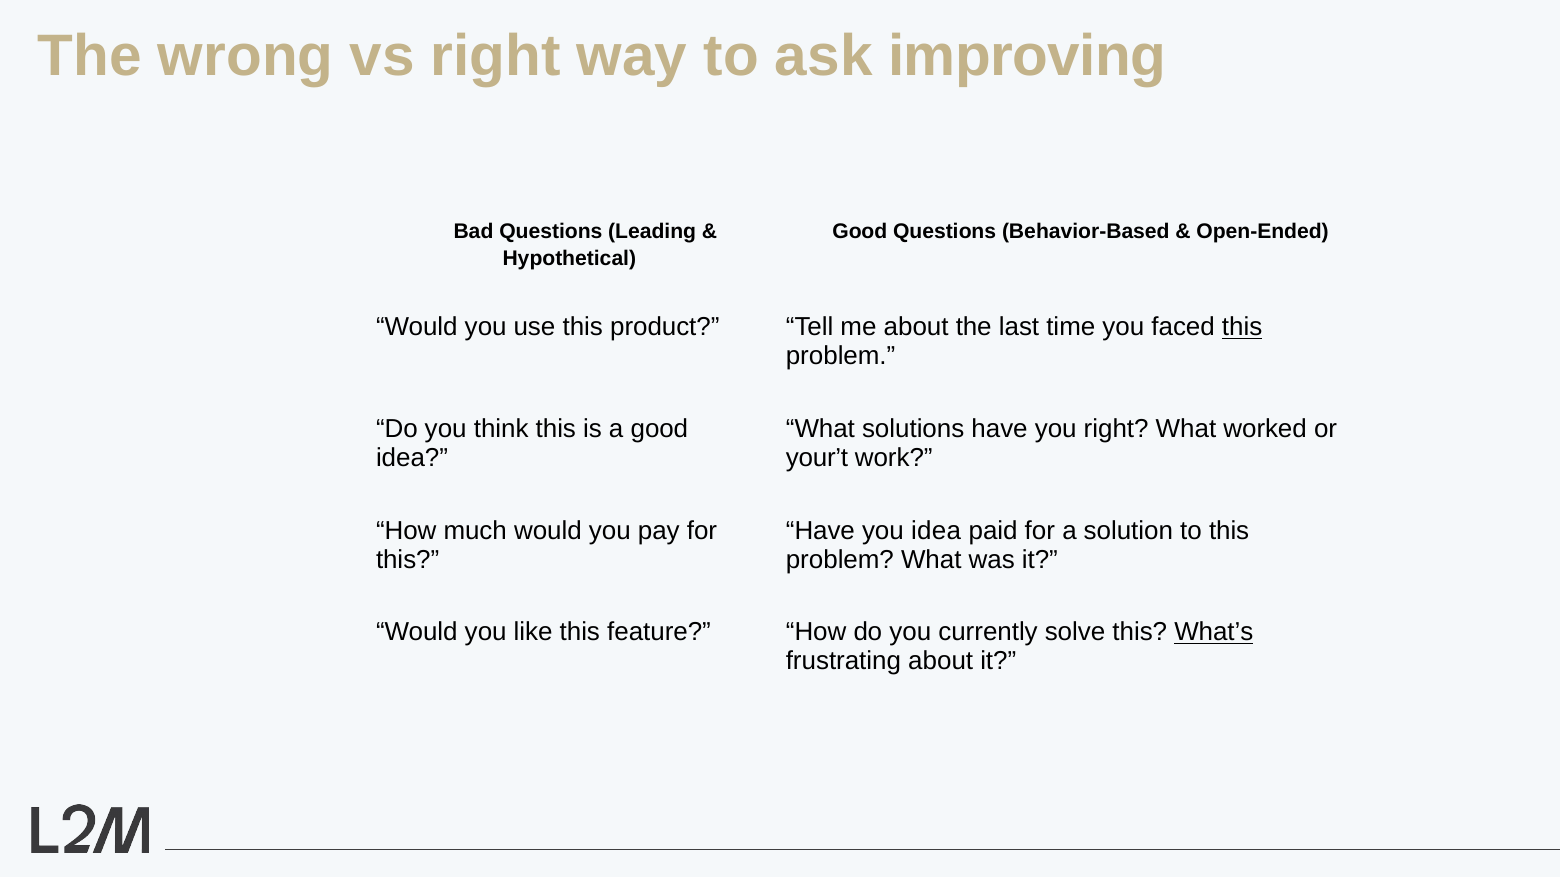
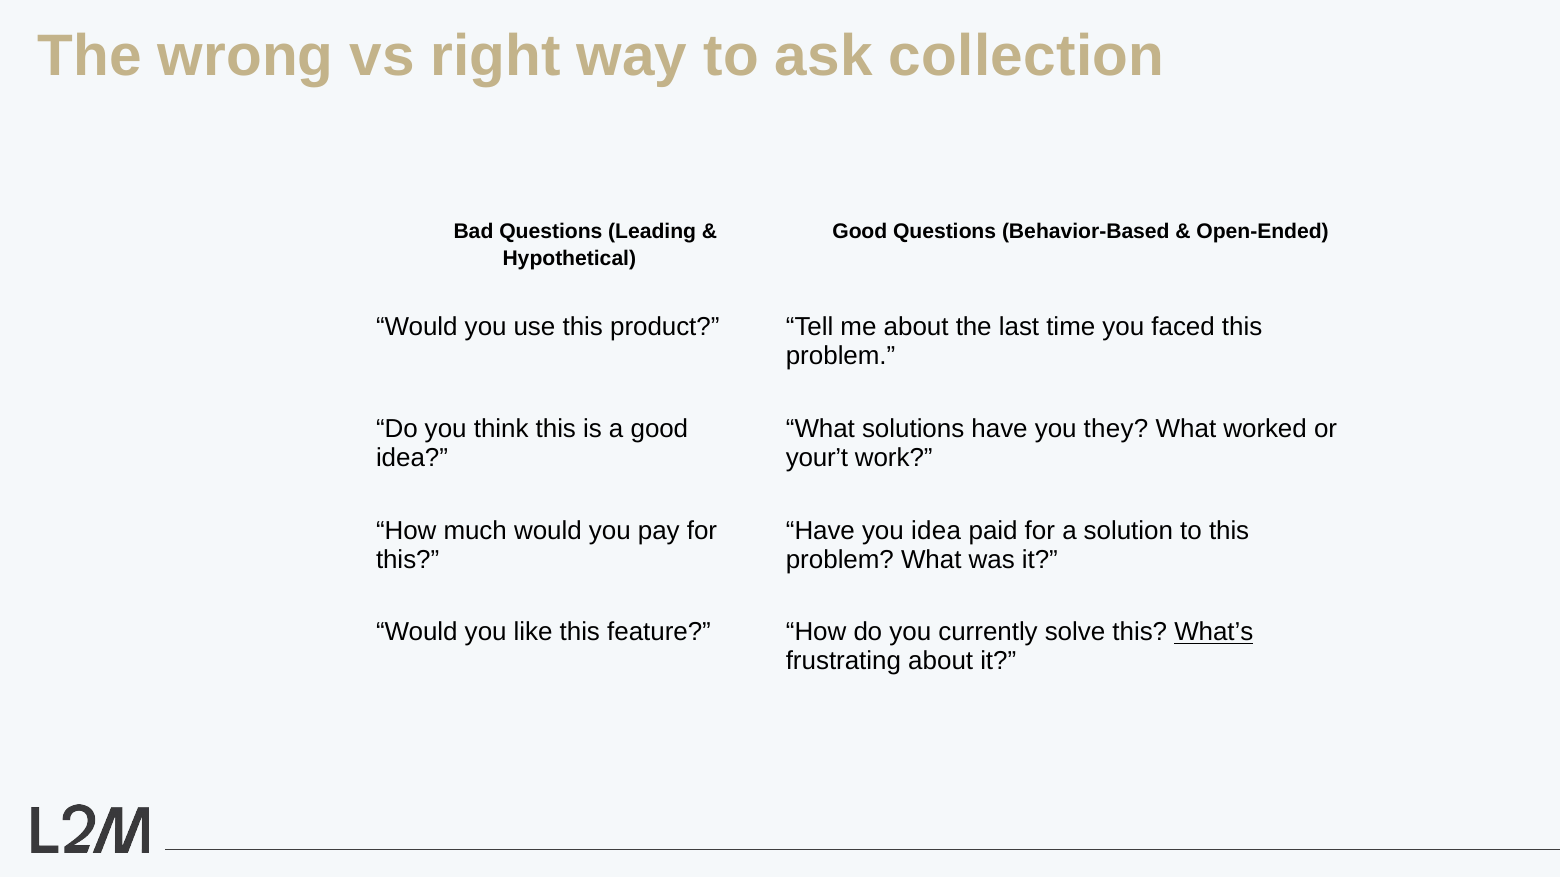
improving: improving -> collection
this at (1242, 327) underline: present -> none
you right: right -> they
